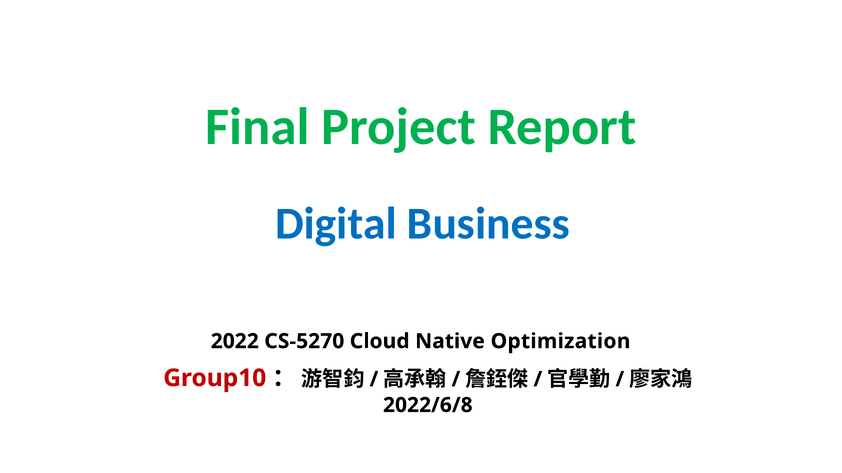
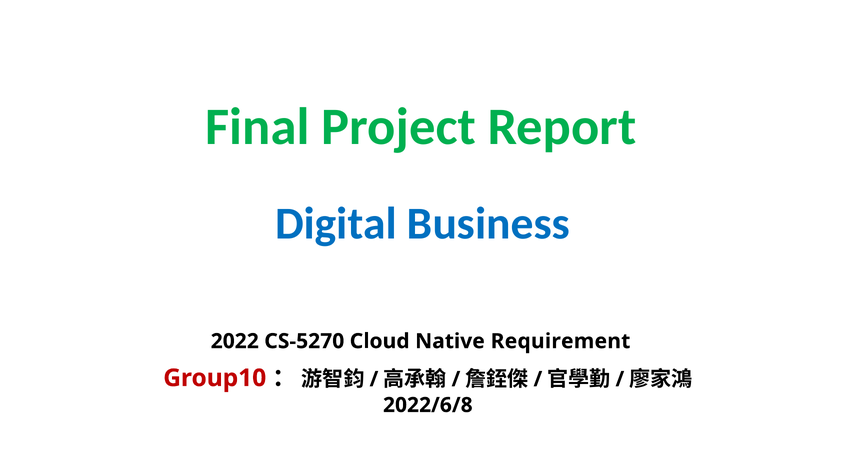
Optimization: Optimization -> Requirement
